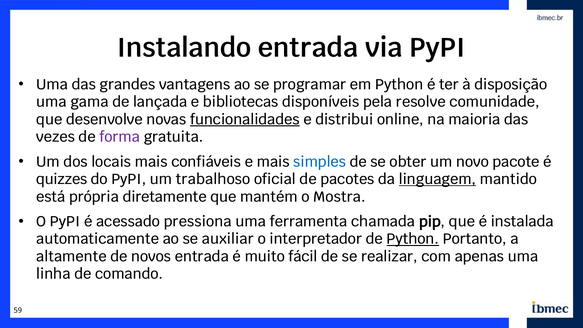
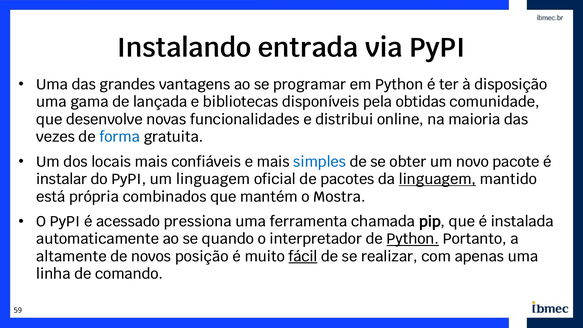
resolve: resolve -> obtidas
funcionalidades underline: present -> none
forma colour: purple -> blue
quizzes: quizzes -> instalar
um trabalhoso: trabalhoso -> linguagem
diretamente: diretamente -> combinados
auxiliar: auxiliar -> quando
novos entrada: entrada -> posição
fácil underline: none -> present
